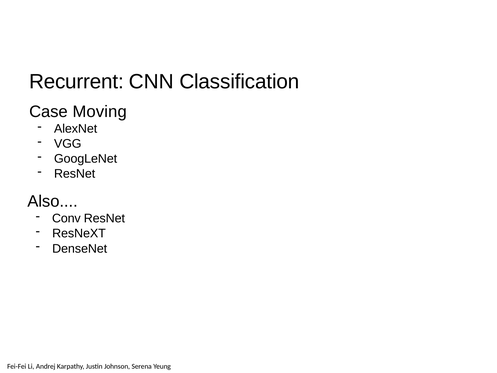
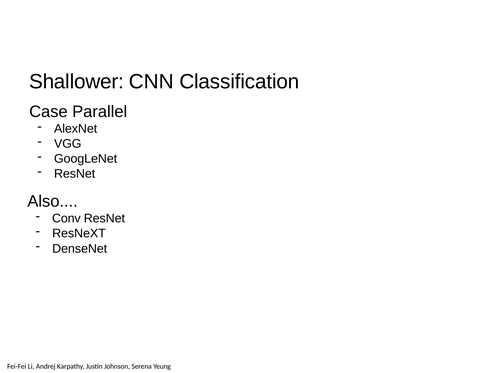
Recurrent: Recurrent -> Shallower
Moving: Moving -> Parallel
